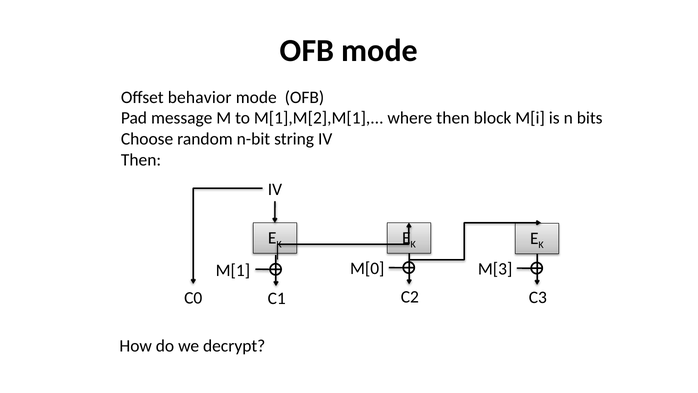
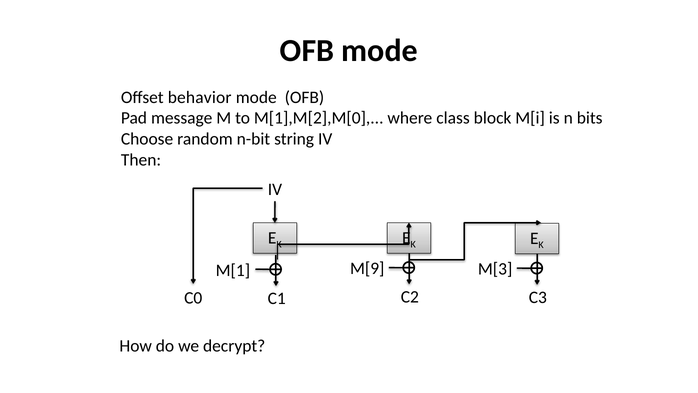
M[1],M[2],M[1: M[1],M[2],M[1 -> M[1],M[2],M[0
where then: then -> class
M[0: M[0 -> M[9
